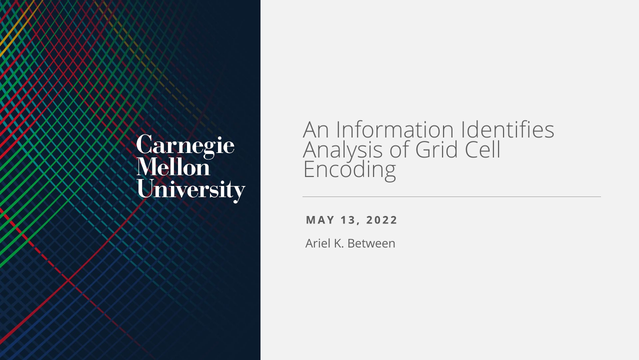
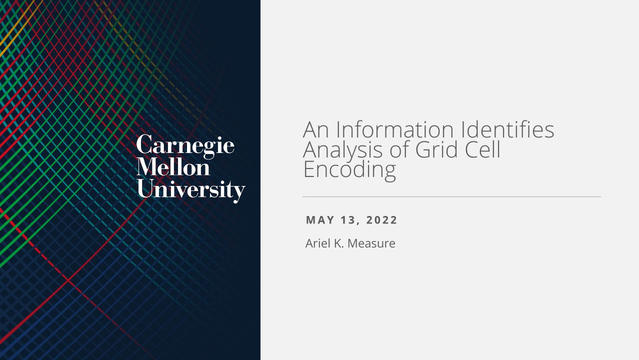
Between: Between -> Measure
